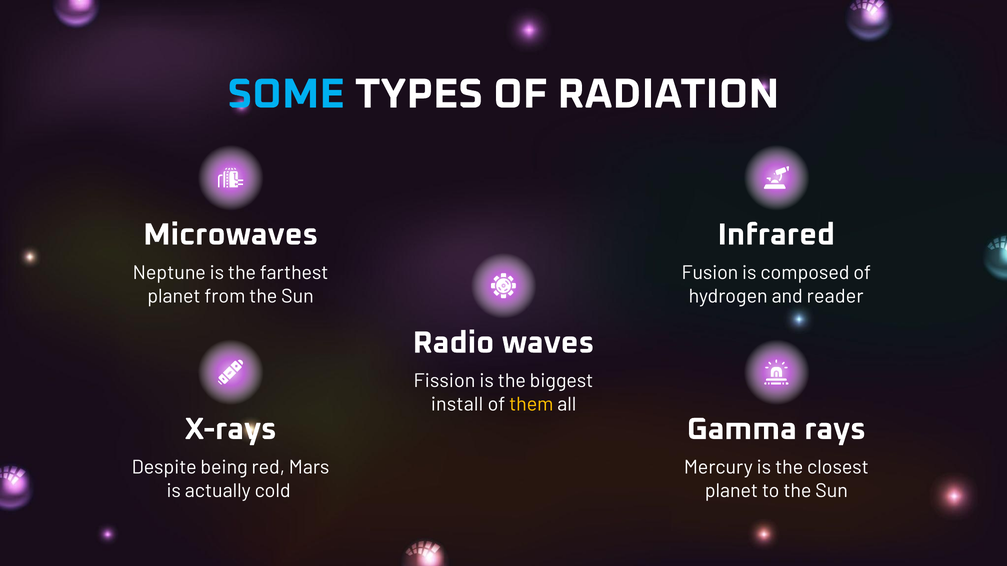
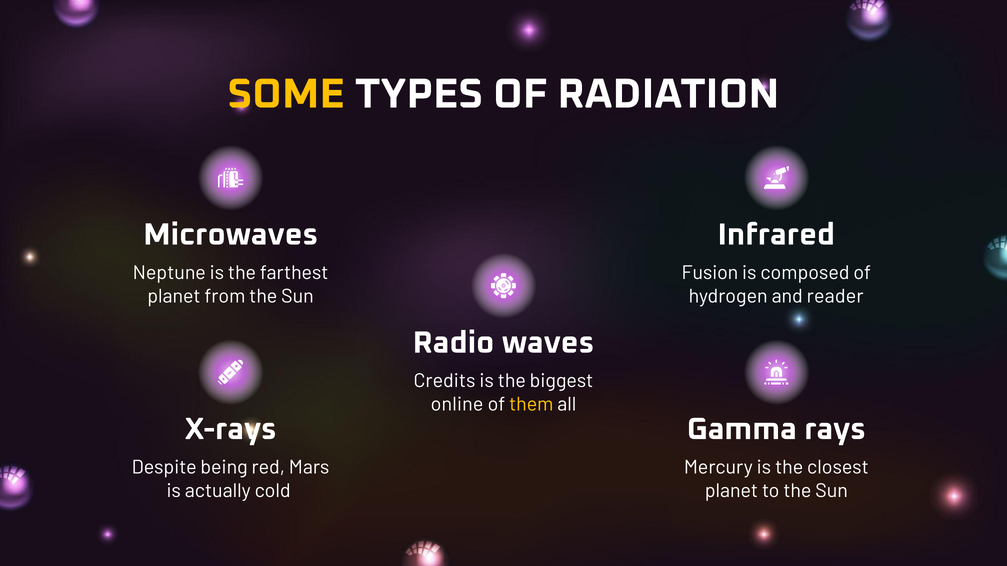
SOME colour: light blue -> yellow
Fission: Fission -> Credits
install: install -> online
